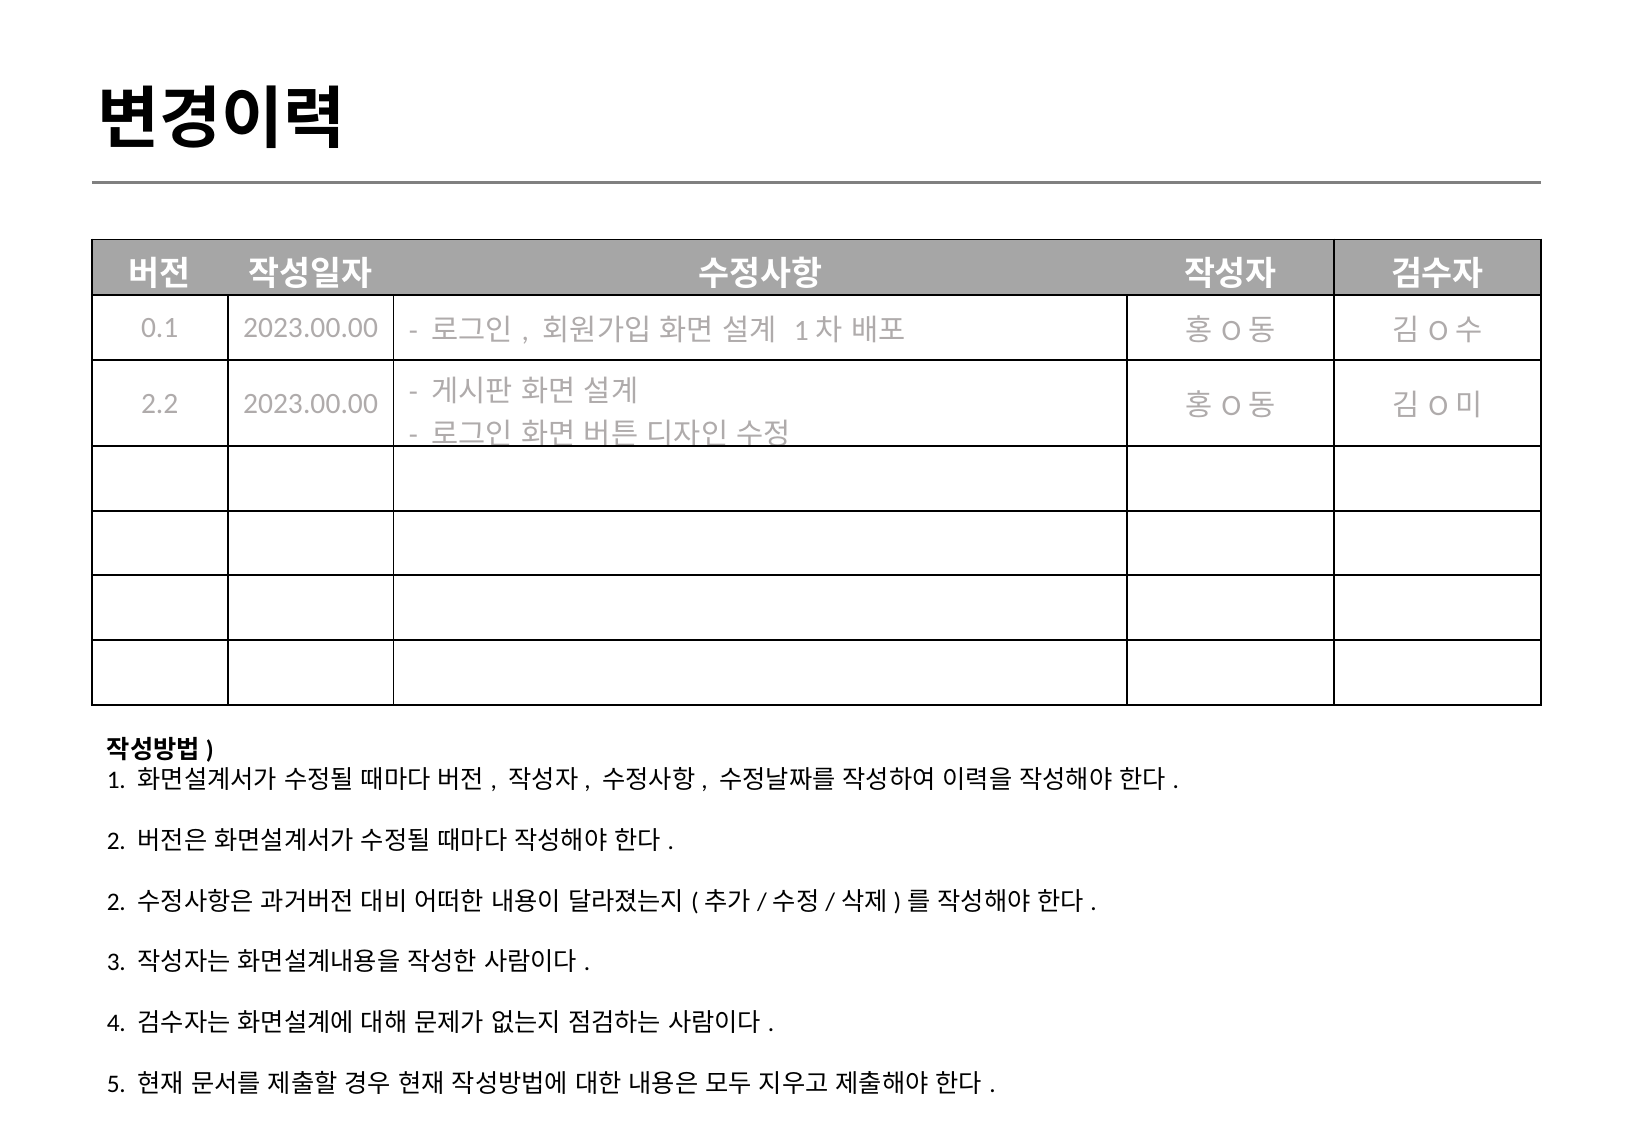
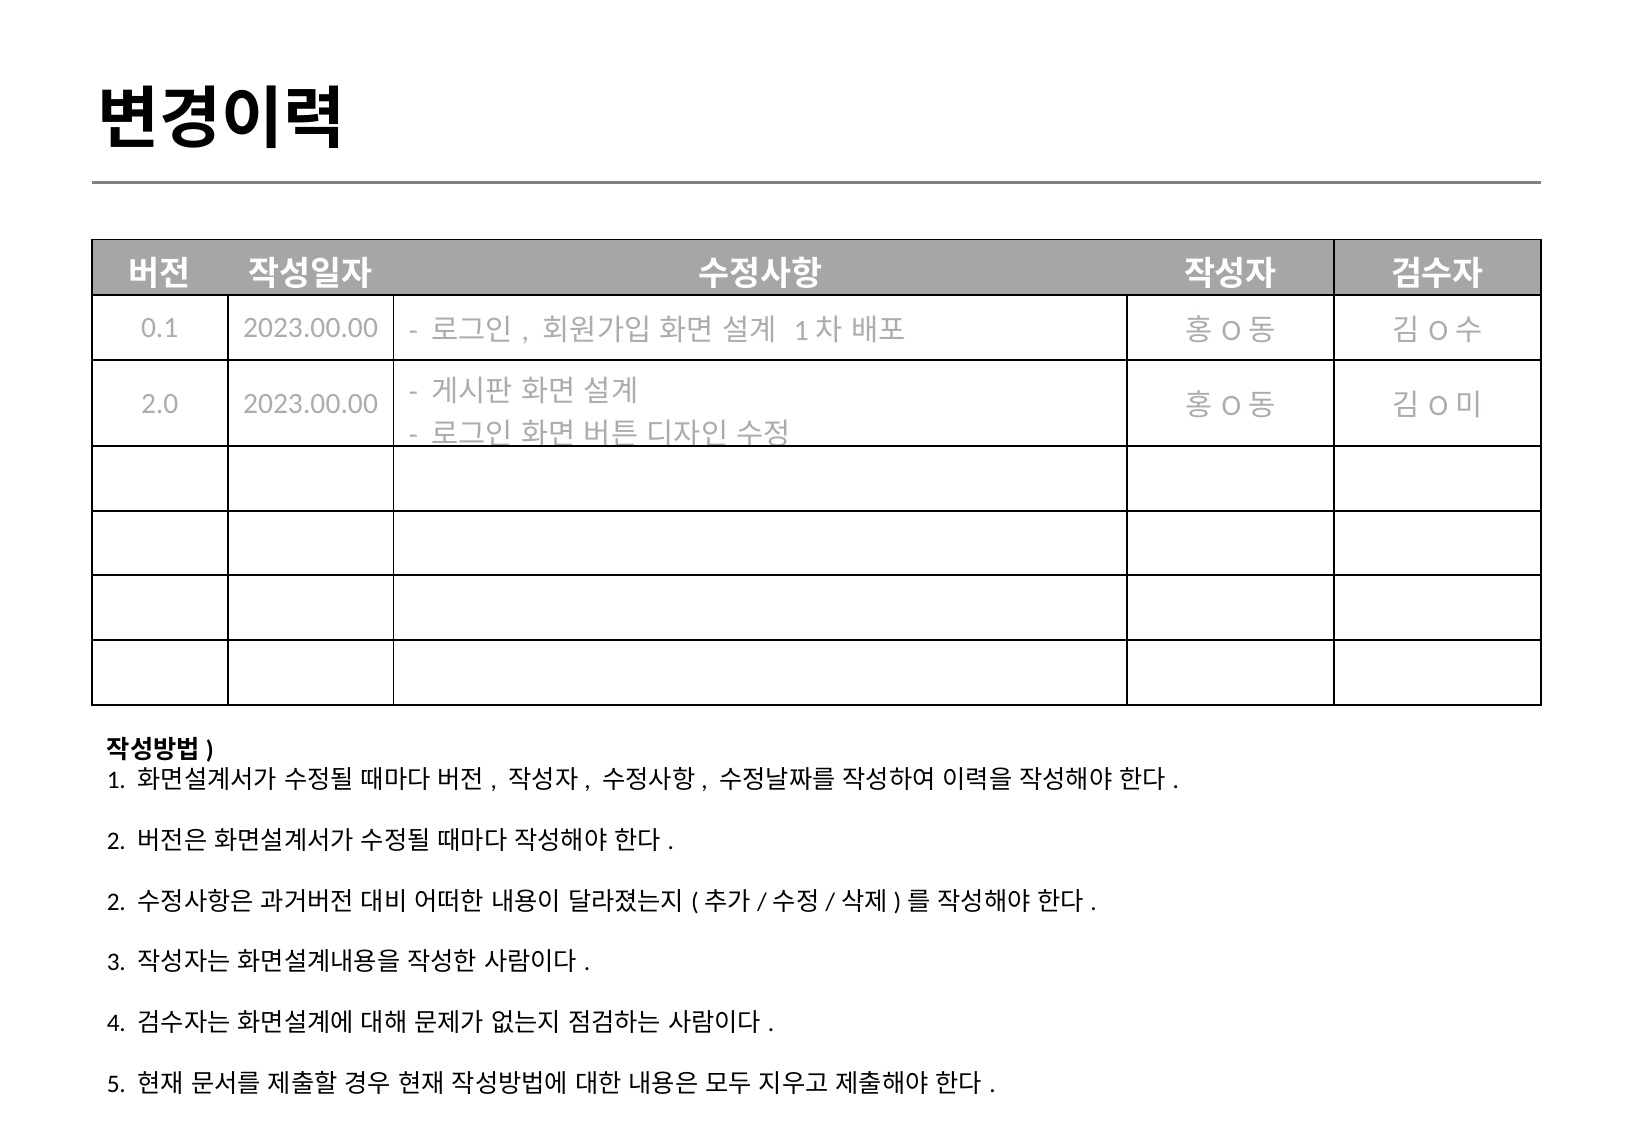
2.2: 2.2 -> 2.0
